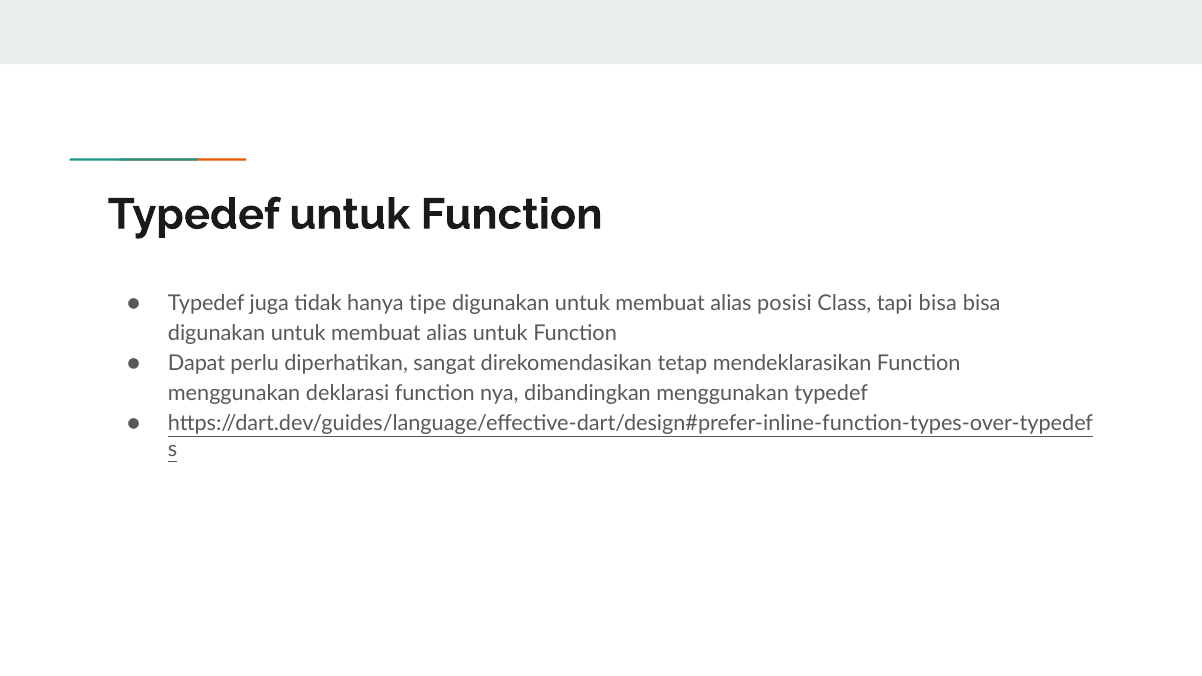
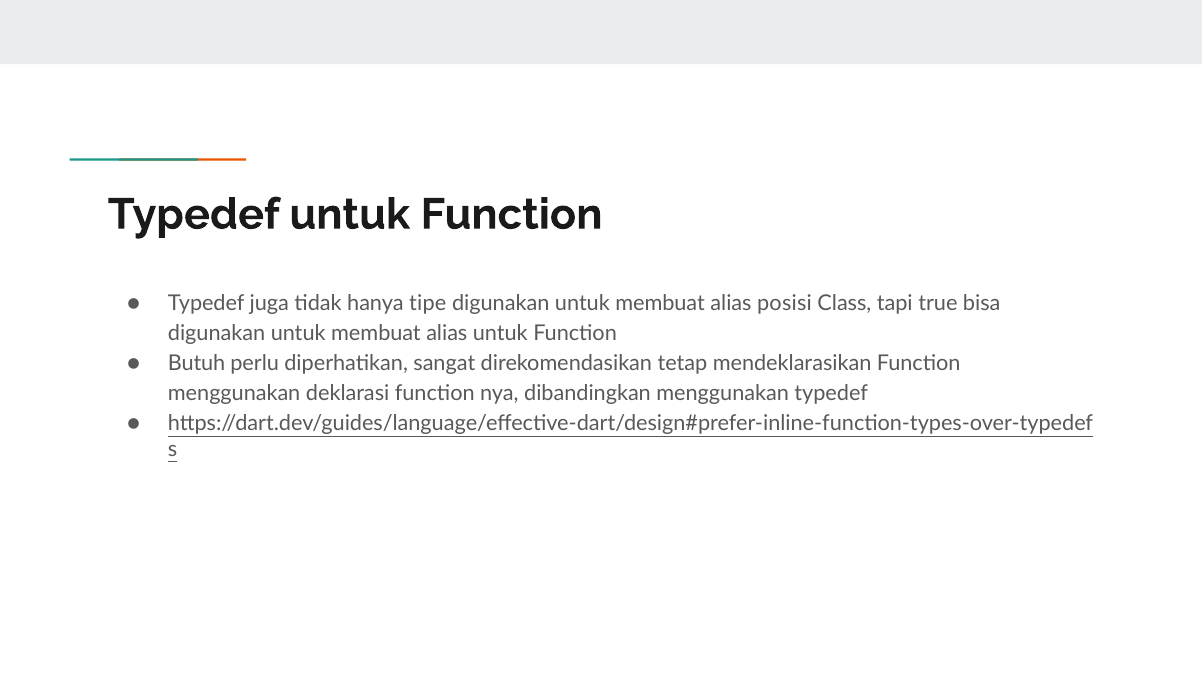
tapi bisa: bisa -> true
Dapat: Dapat -> Butuh
